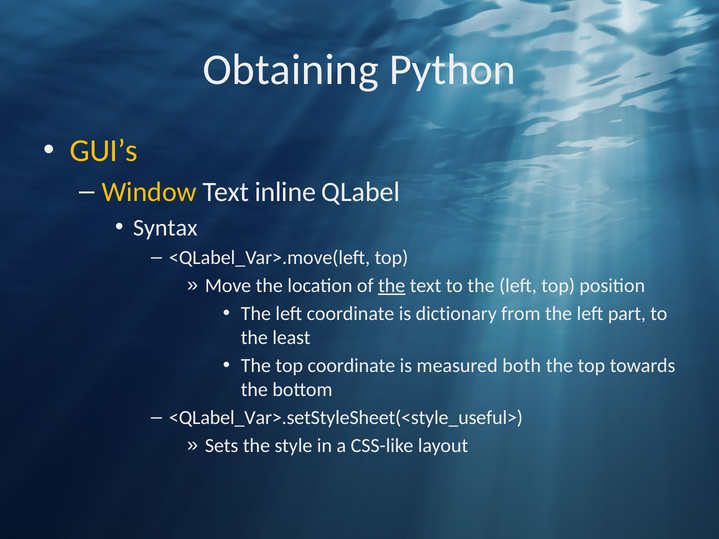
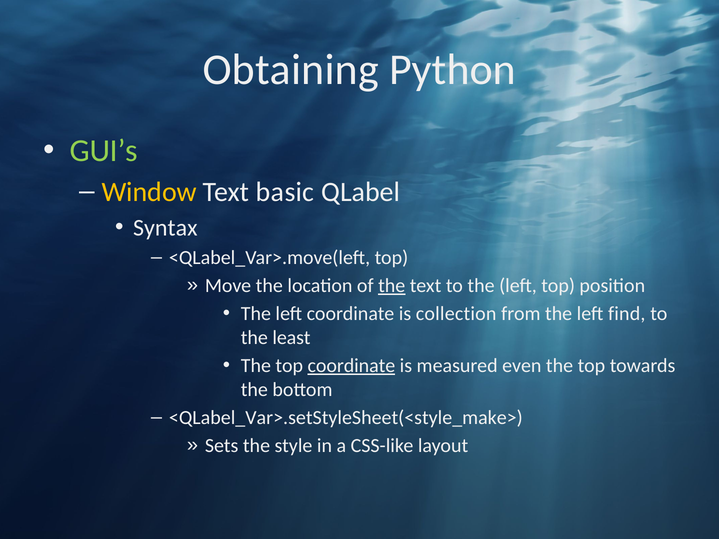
GUI’s colour: yellow -> light green
inline: inline -> basic
dictionary: dictionary -> collection
part: part -> find
coordinate at (351, 366) underline: none -> present
both: both -> even
<QLabel_Var>.setStyleSheet(<style_useful>: <QLabel_Var>.setStyleSheet(<style_useful> -> <QLabel_Var>.setStyleSheet(<style_make>
